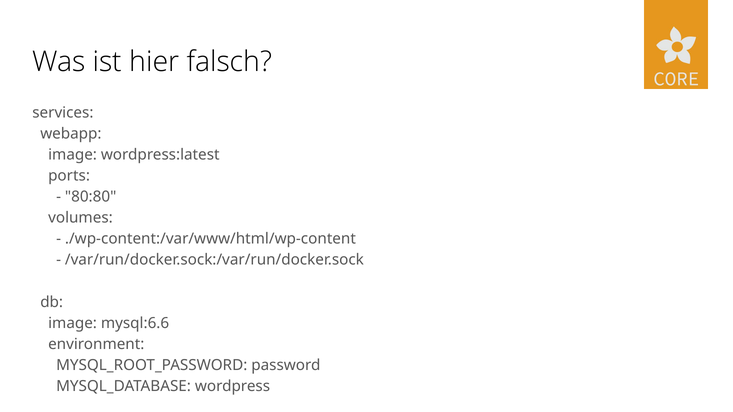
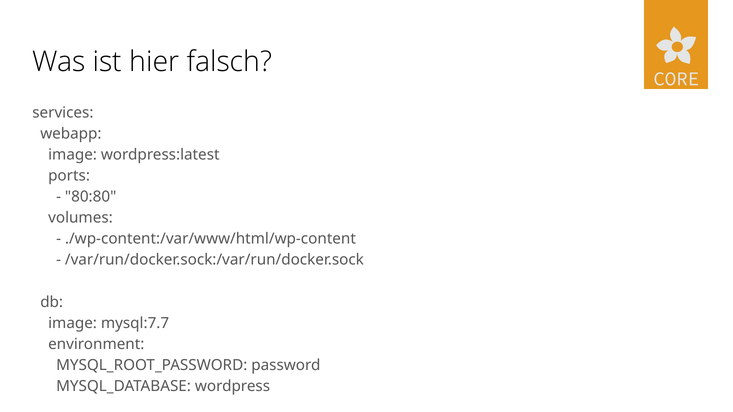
mysql:6.6: mysql:6.6 -> mysql:7.7
